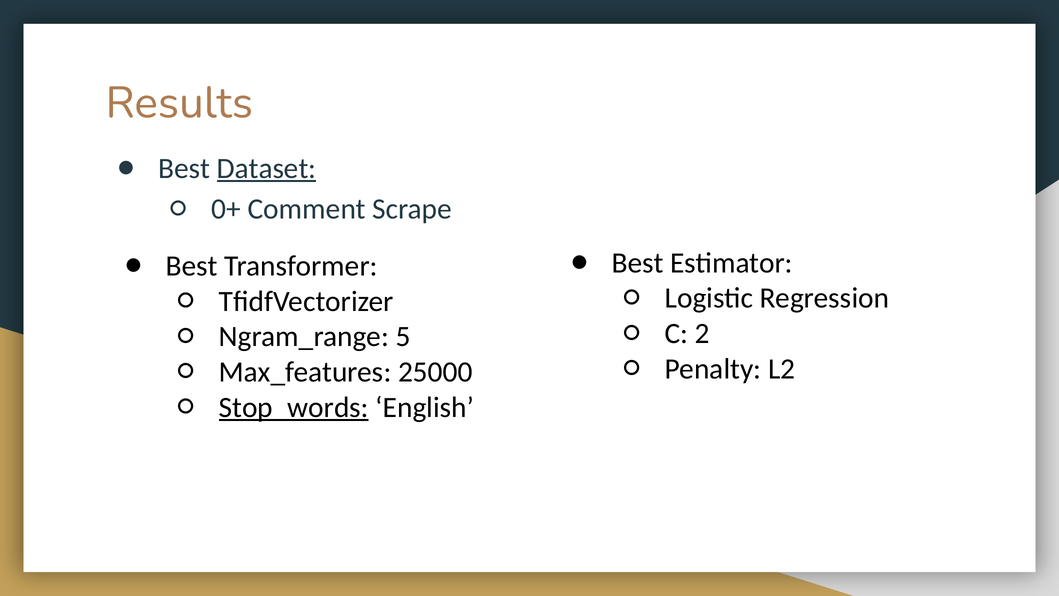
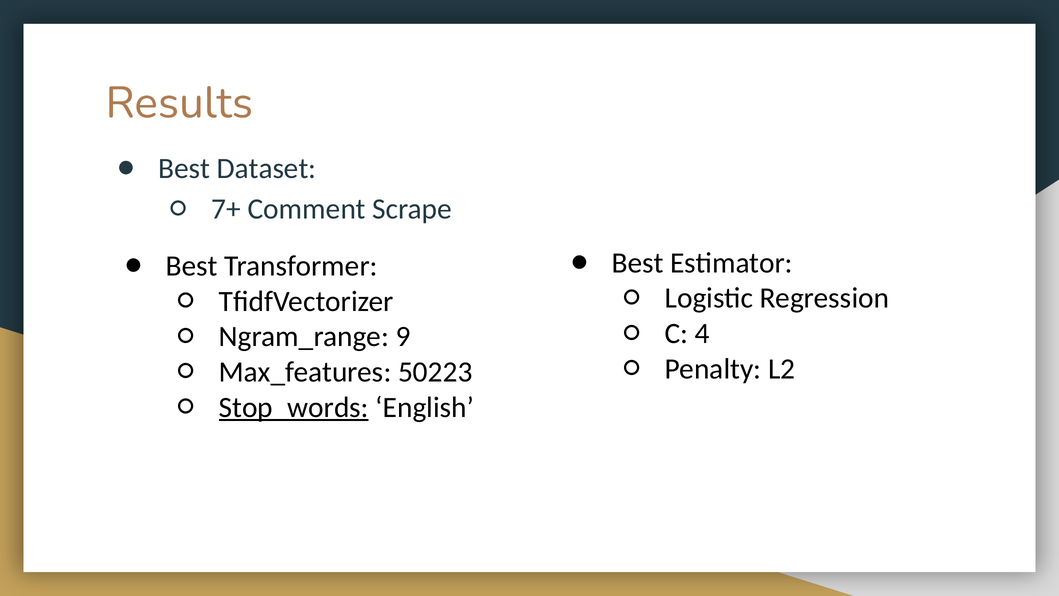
Dataset underline: present -> none
0+: 0+ -> 7+
2: 2 -> 4
5: 5 -> 9
25000: 25000 -> 50223
